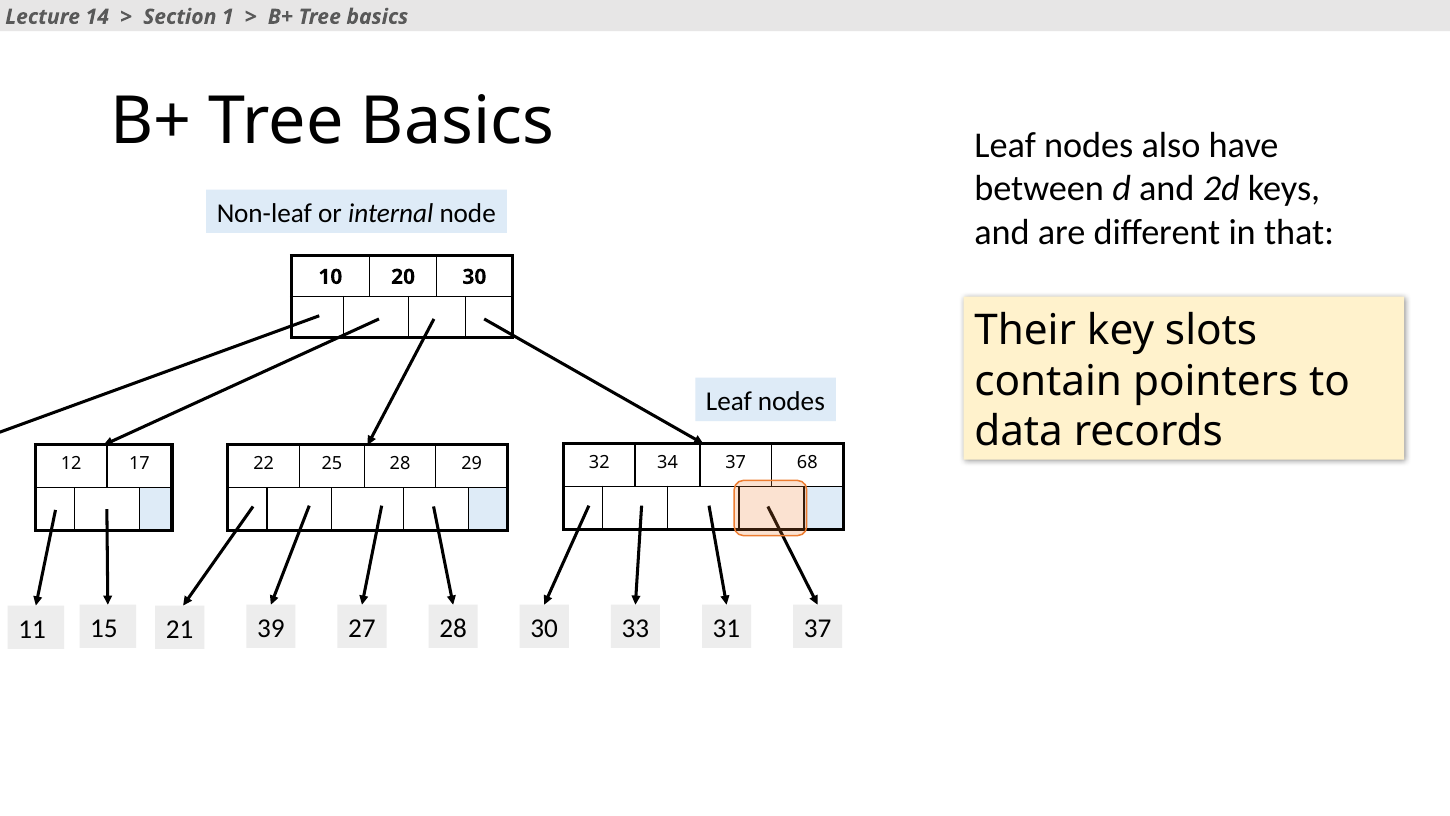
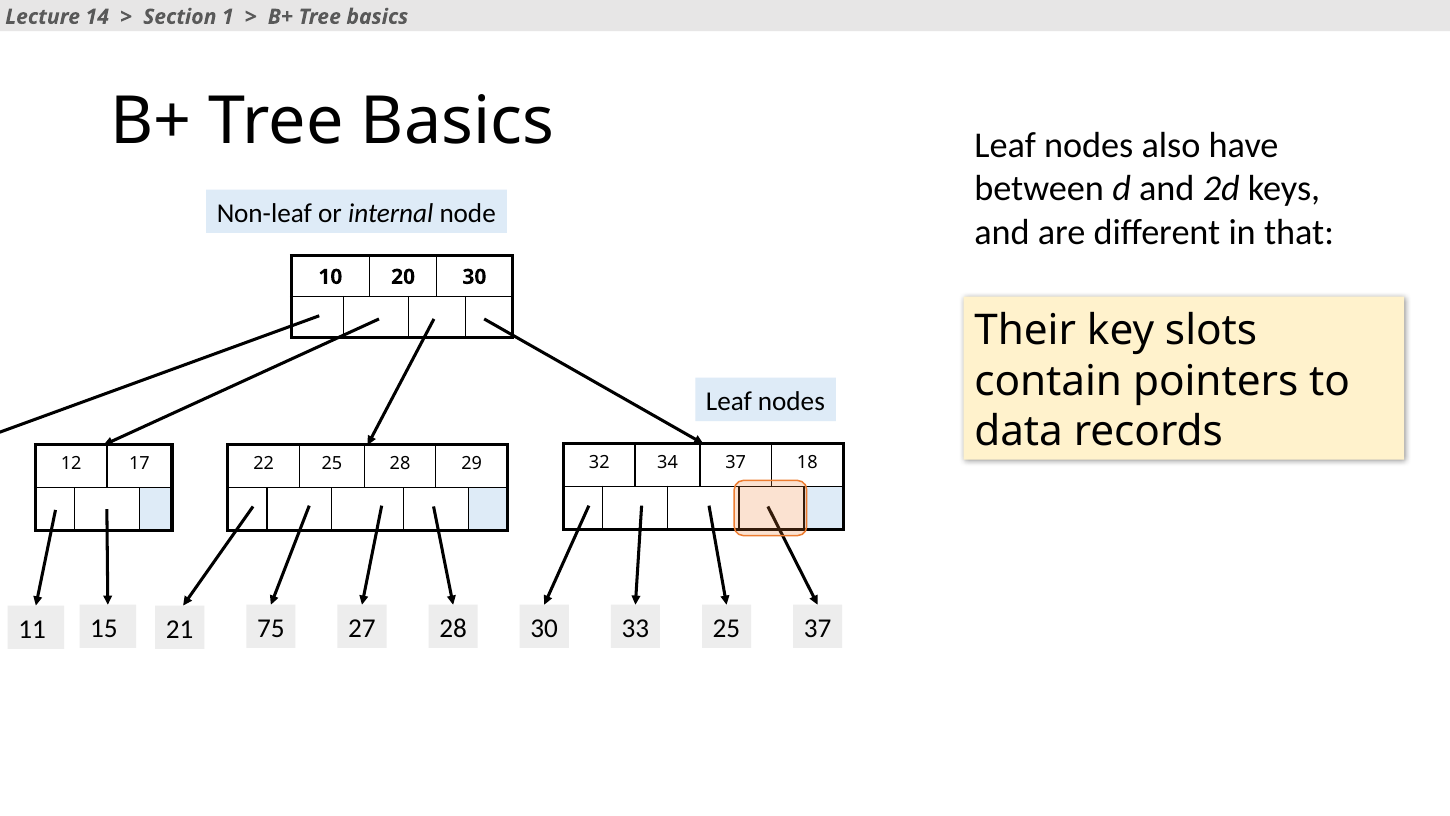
68: 68 -> 18
39: 39 -> 75
33 31: 31 -> 25
